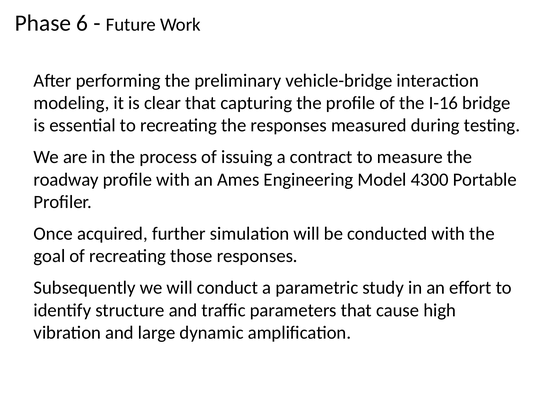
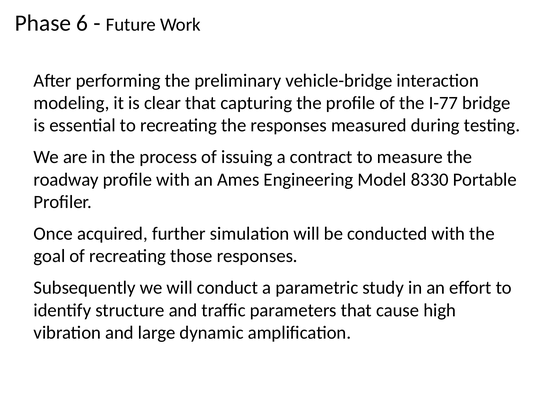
I-16: I-16 -> I-77
4300: 4300 -> 8330
